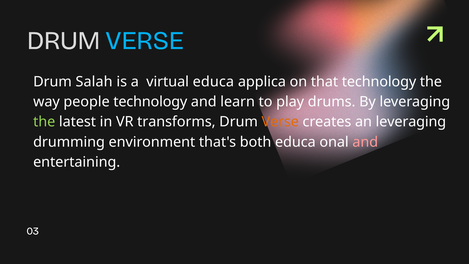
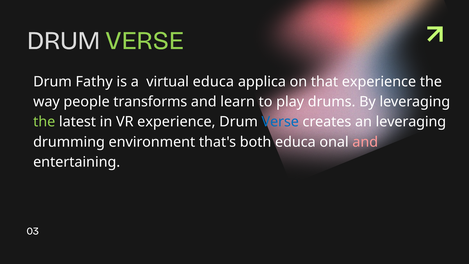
VERSE at (144, 41) colour: light blue -> light green
Salah: Salah -> Fathy
that technology: technology -> experience
people technology: technology -> transforms
VR transforms: transforms -> experience
Verse at (280, 122) colour: orange -> blue
